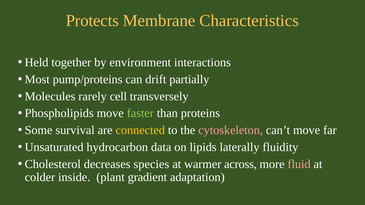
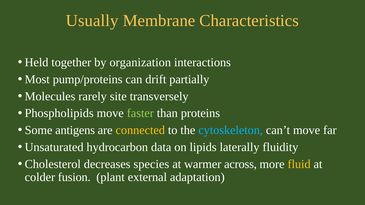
Protects: Protects -> Usually
environment: environment -> organization
cell: cell -> site
survival: survival -> antigens
cytoskeleton colour: pink -> light blue
fluid colour: pink -> yellow
inside: inside -> fusion
gradient: gradient -> external
